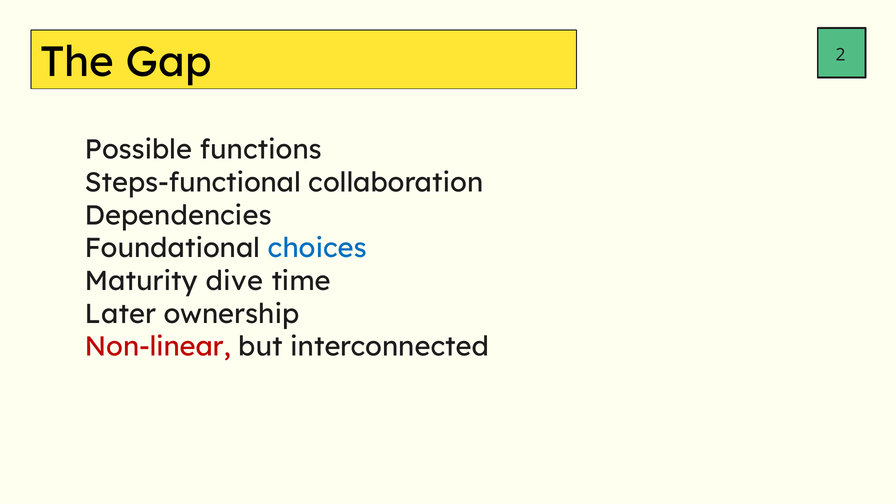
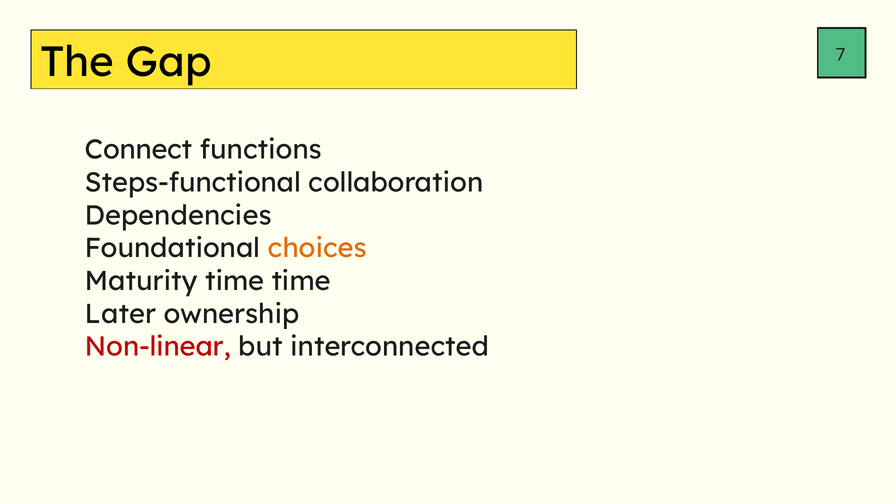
2: 2 -> 7
Possible: Possible -> Connect
choices colour: blue -> orange
Maturity dive: dive -> time
